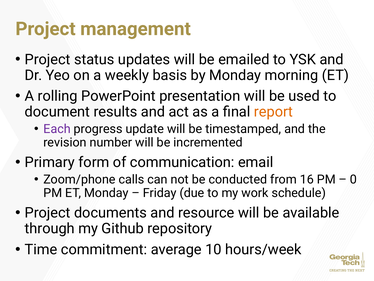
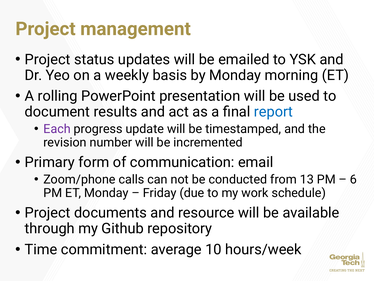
report colour: orange -> blue
16: 16 -> 13
0: 0 -> 6
